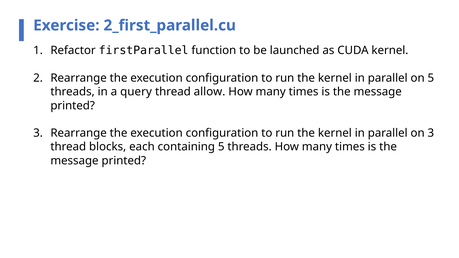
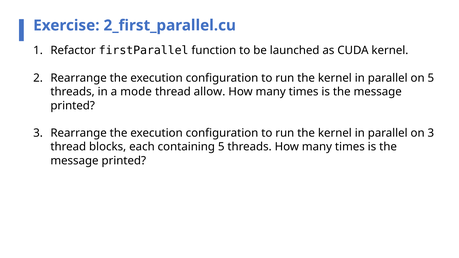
query: query -> mode
